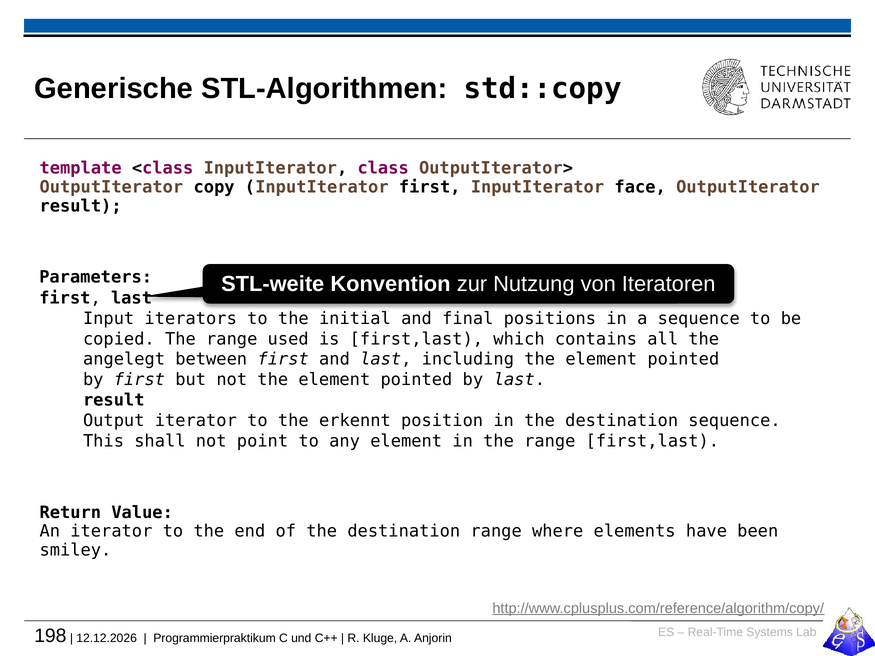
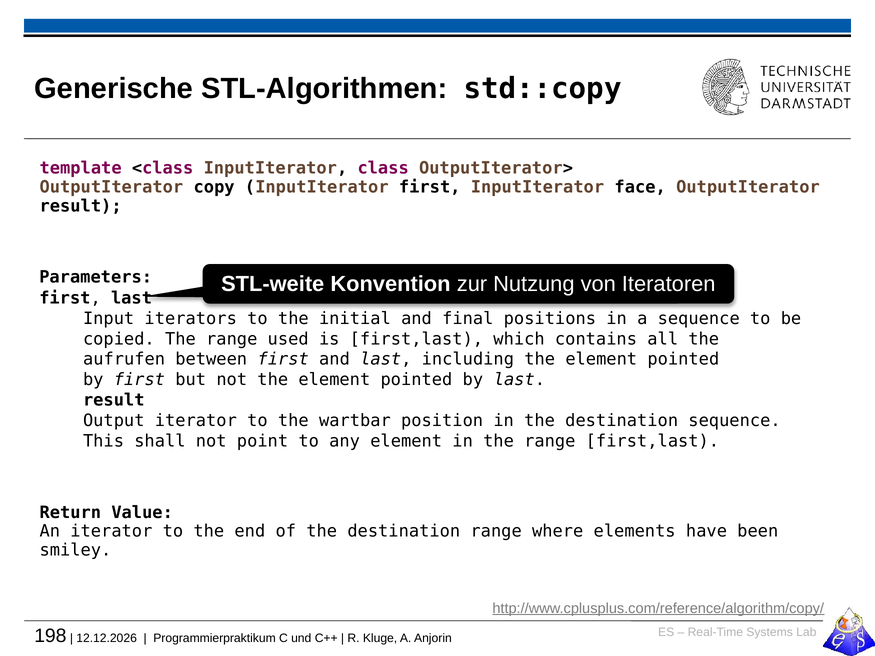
angelegt: angelegt -> aufrufen
erkennt: erkennt -> wartbar
